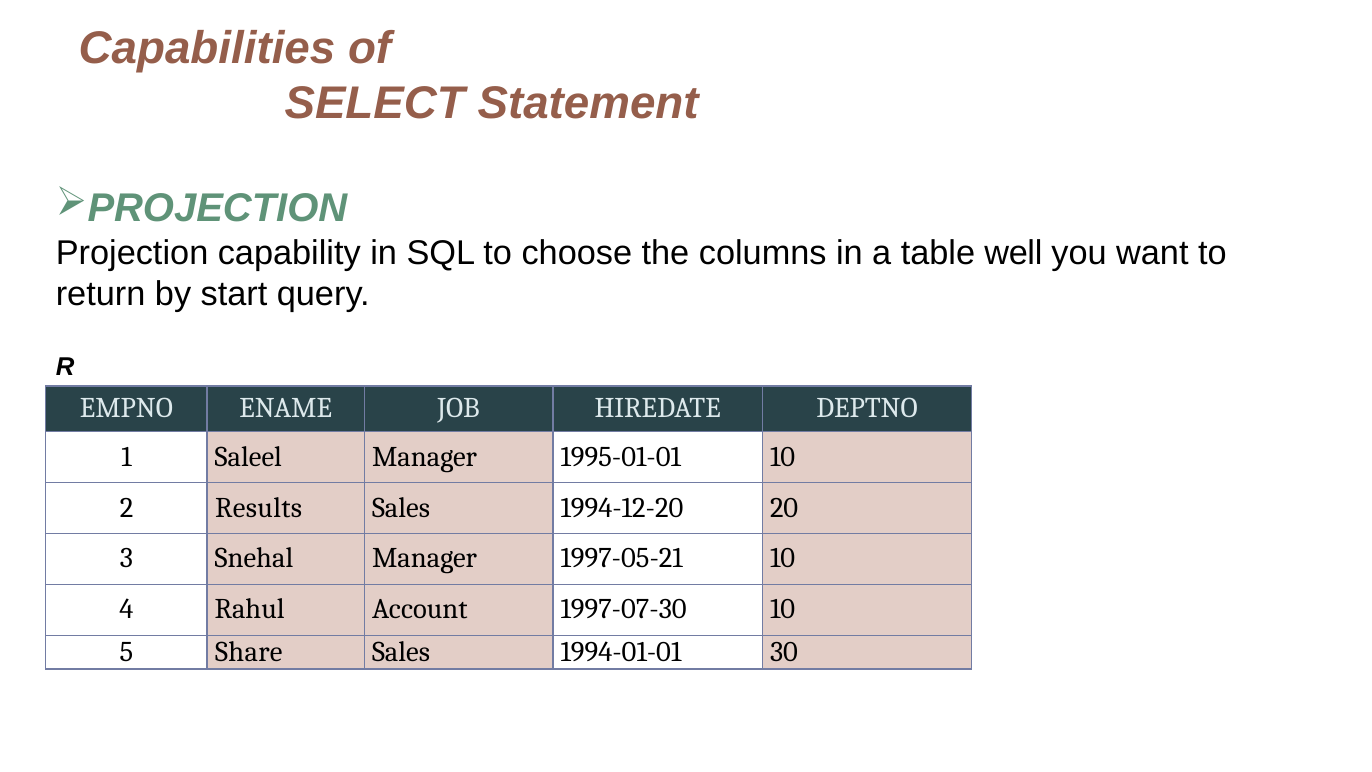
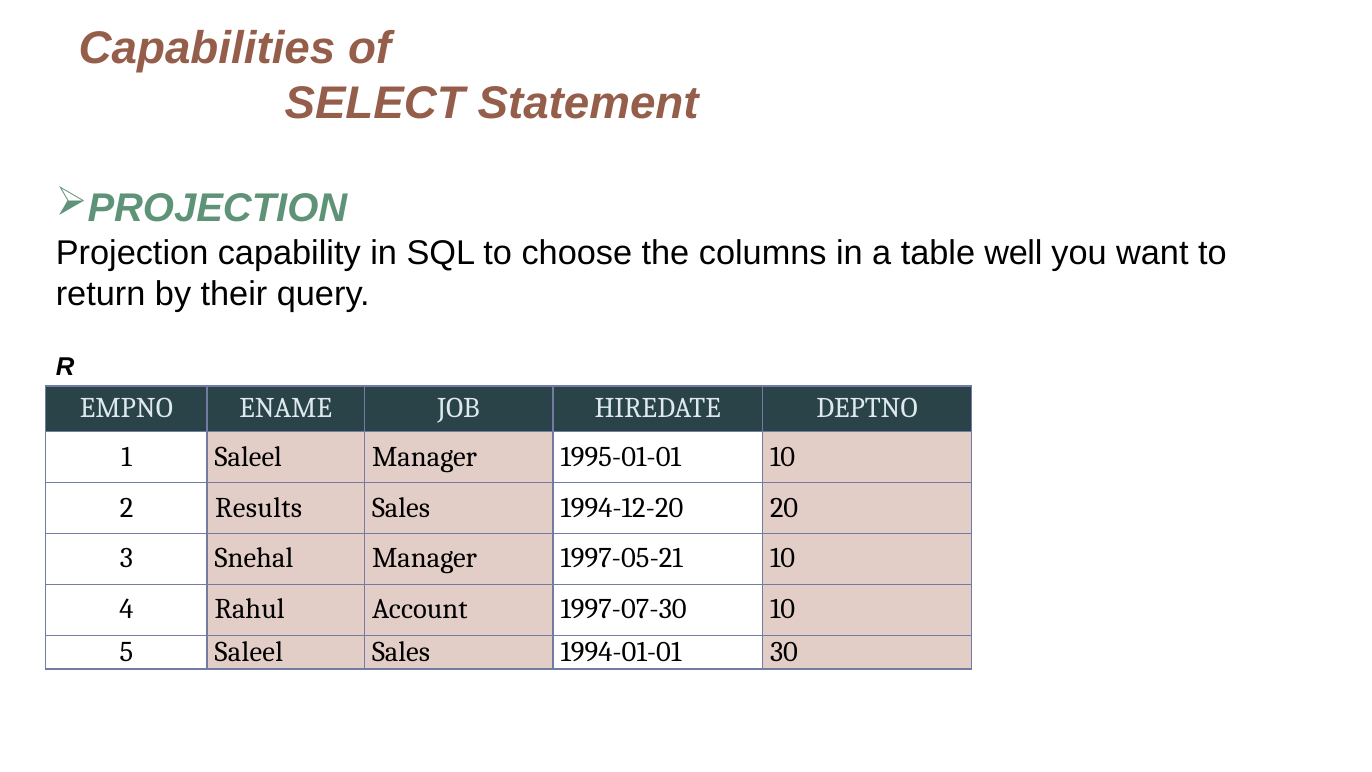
start: start -> their
5 Share: Share -> Saleel
